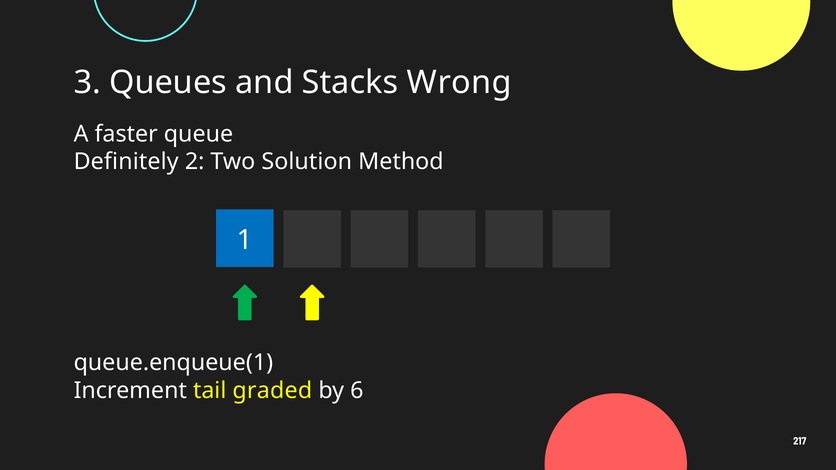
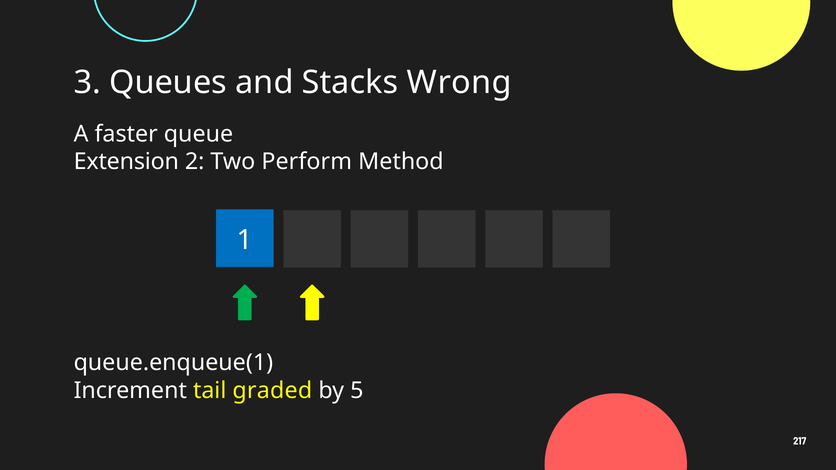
Definitely: Definitely -> Extension
Solution: Solution -> Perform
6: 6 -> 5
